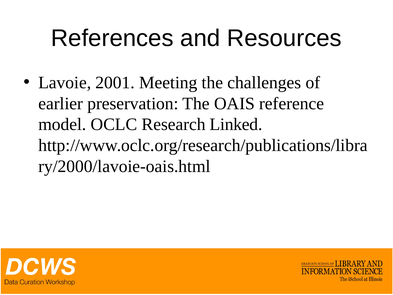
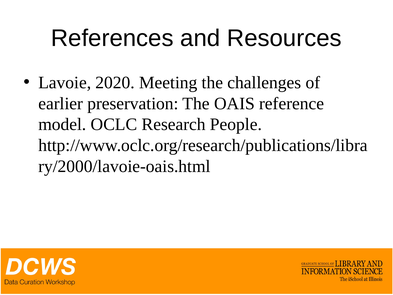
2001: 2001 -> 2020
Linked: Linked -> People
